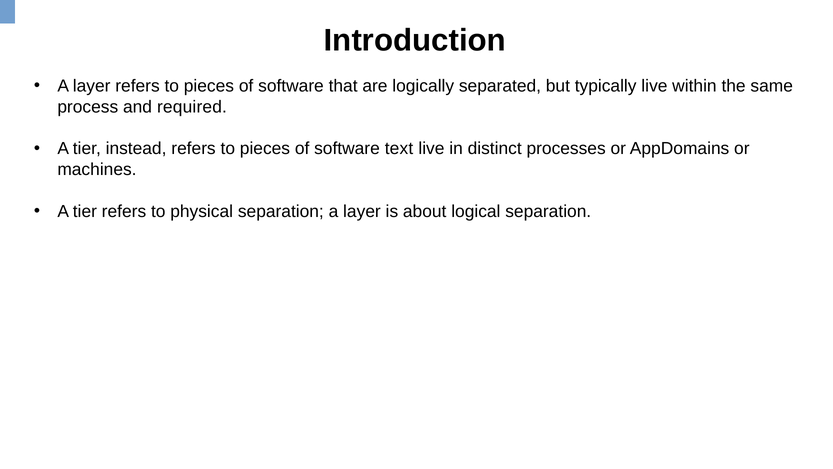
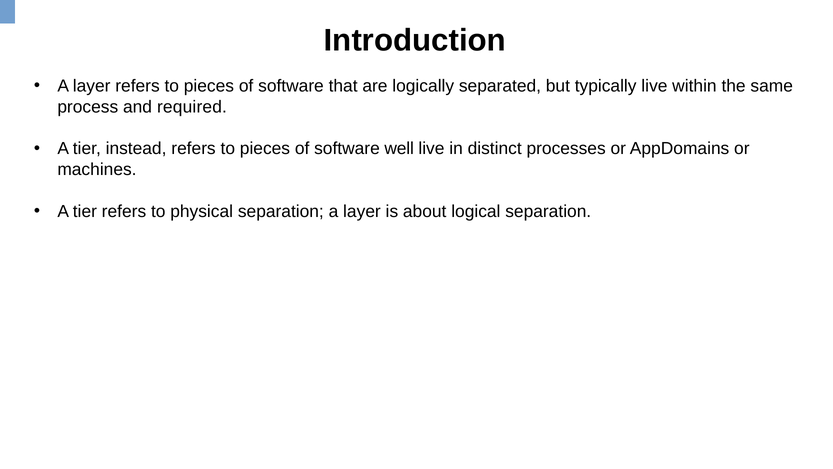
text: text -> well
